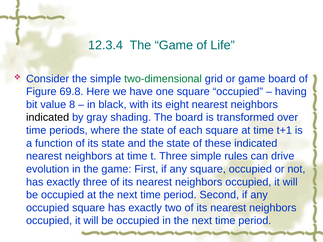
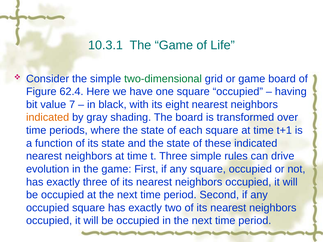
12.3.4: 12.3.4 -> 10.3.1
69.8: 69.8 -> 62.4
8: 8 -> 7
indicated at (48, 118) colour: black -> orange
